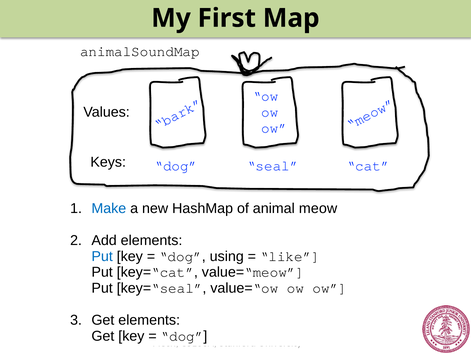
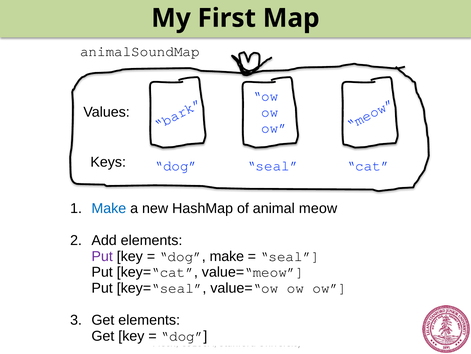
Put at (102, 256) colour: blue -> purple
dog using: using -> make
like at (290, 256): like -> seal
